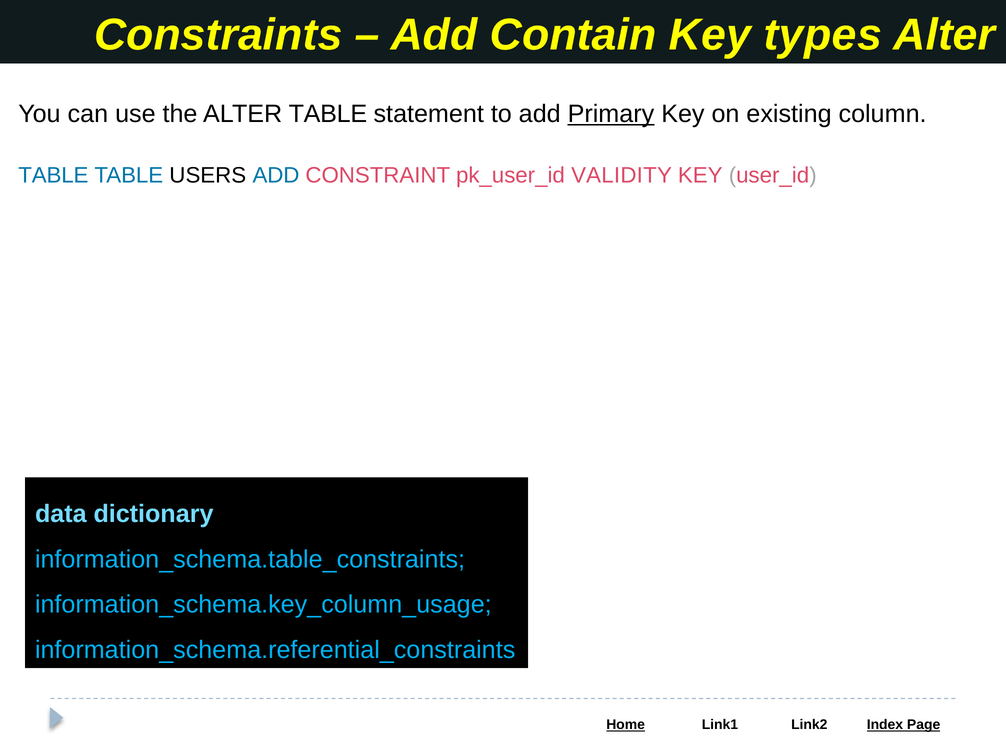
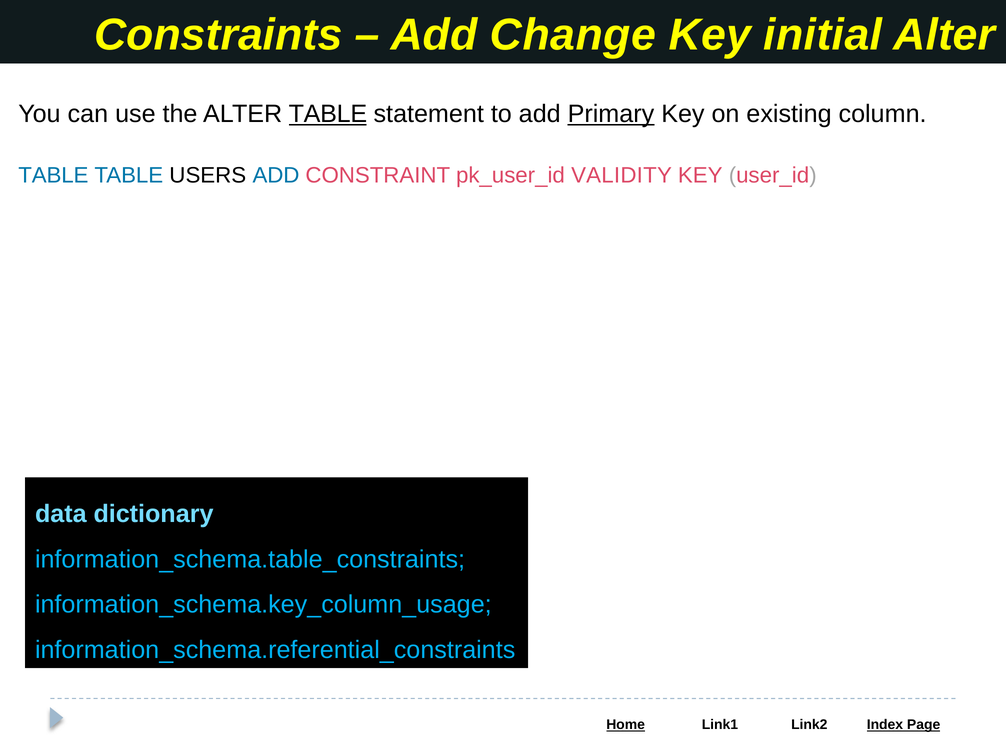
Contain: Contain -> Change
types: types -> initial
TABLE at (328, 114) underline: none -> present
